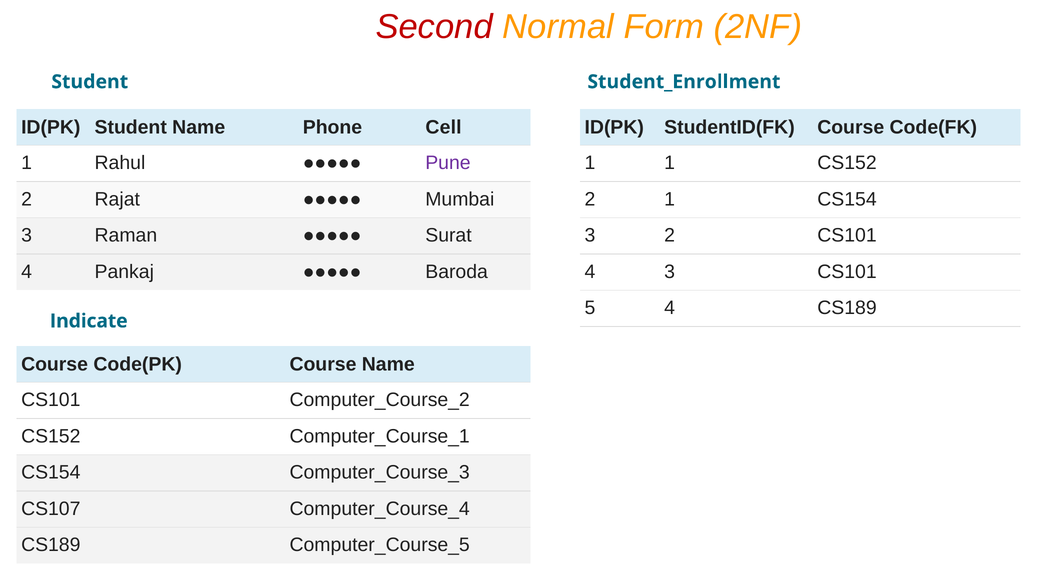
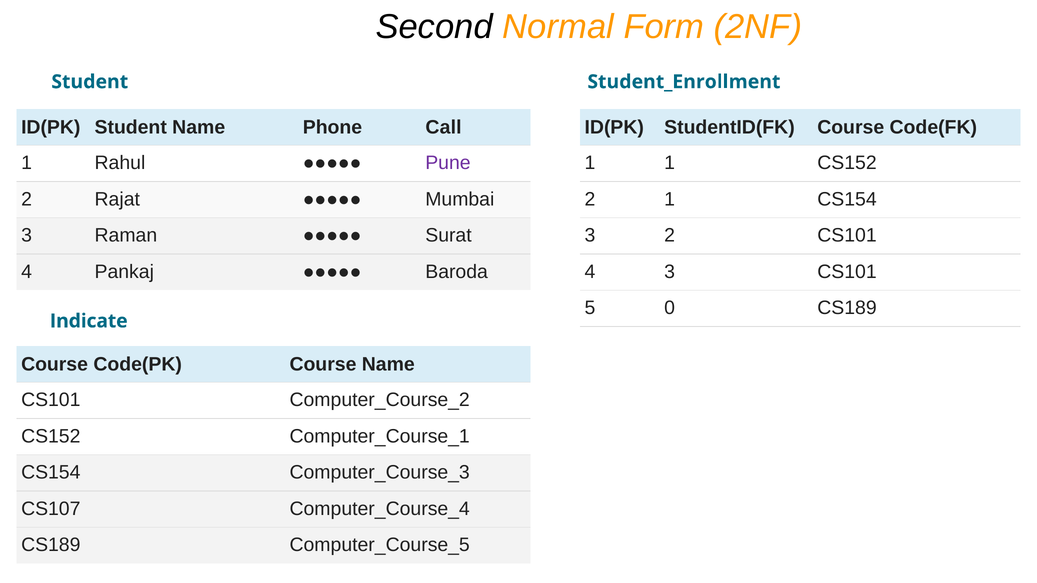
Second colour: red -> black
Cell: Cell -> Call
5 4: 4 -> 0
